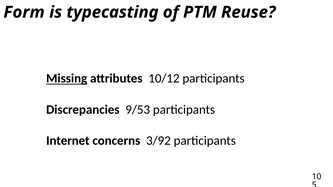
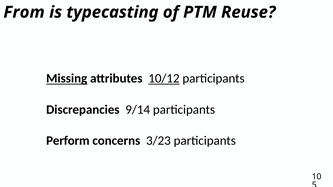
Form: Form -> From
10/12 underline: none -> present
9/53: 9/53 -> 9/14
Internet: Internet -> Perform
3/92: 3/92 -> 3/23
